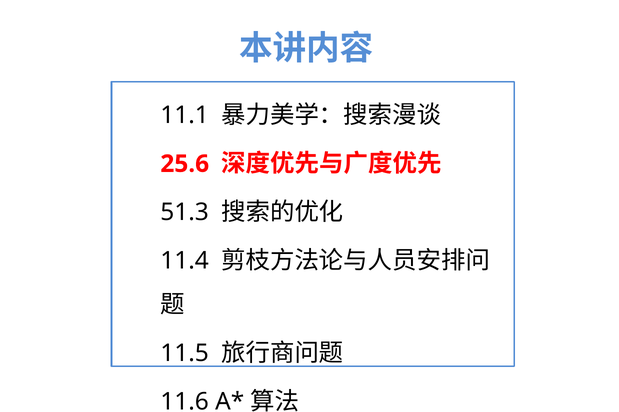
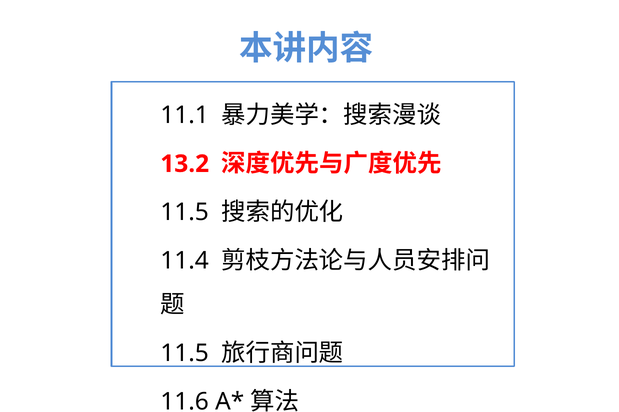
25.6: 25.6 -> 13.2
51.3 at (185, 213): 51.3 -> 11.5
